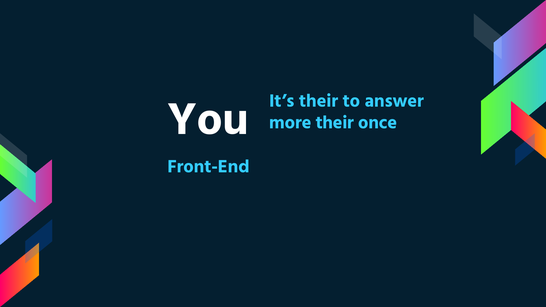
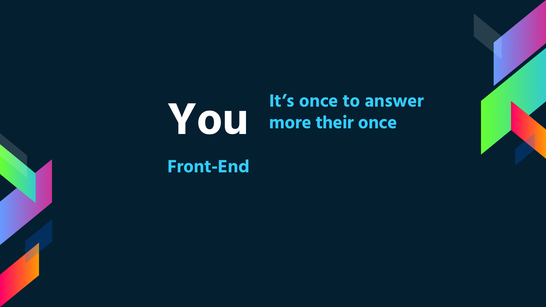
It’s their: their -> once
